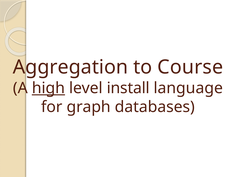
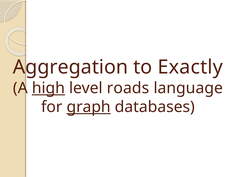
Course: Course -> Exactly
install: install -> roads
graph underline: none -> present
